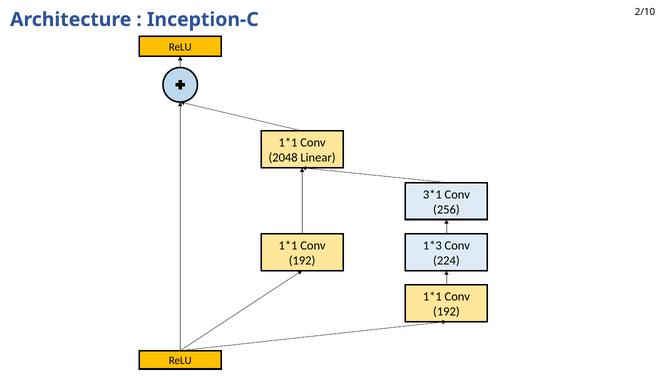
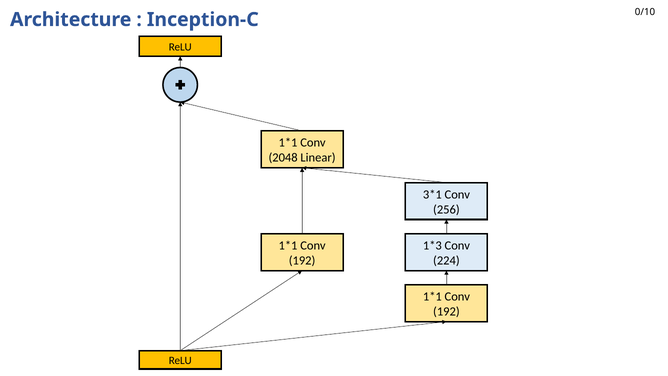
2/10: 2/10 -> 0/10
